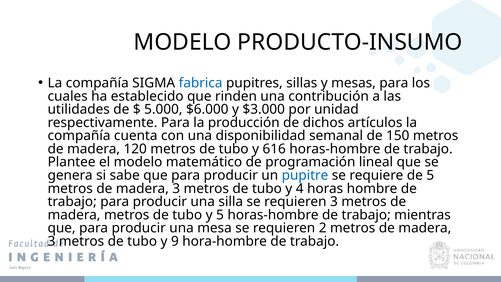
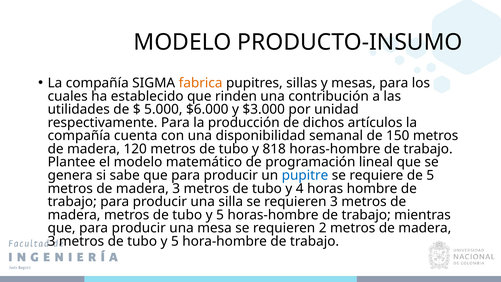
fabrica colour: blue -> orange
616: 616 -> 818
9 at (175, 241): 9 -> 5
